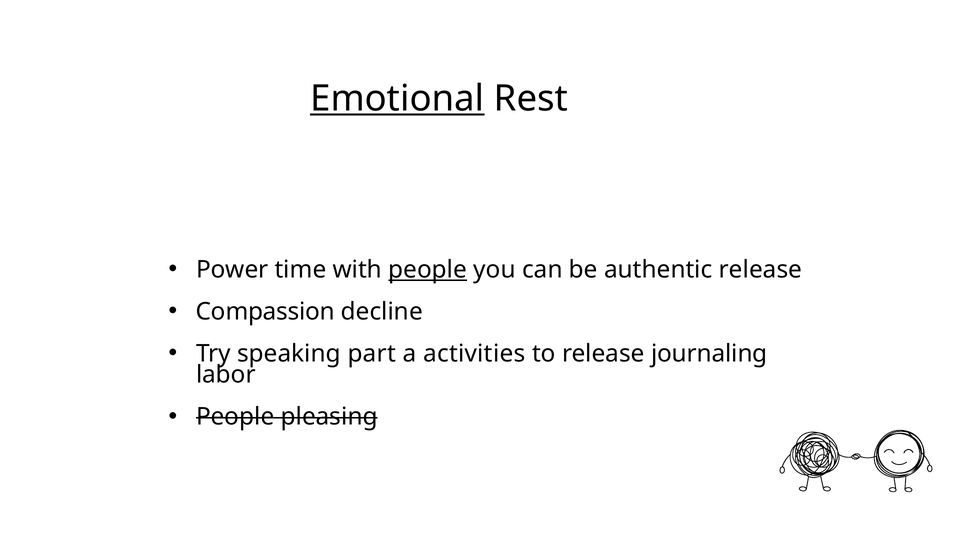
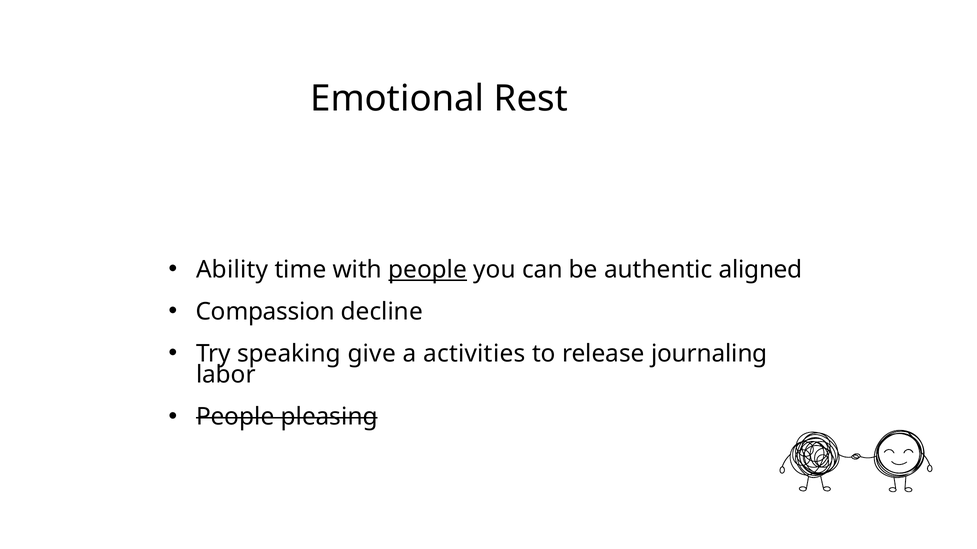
Emotional underline: present -> none
Power: Power -> Ability
authentic release: release -> aligned
part: part -> give
